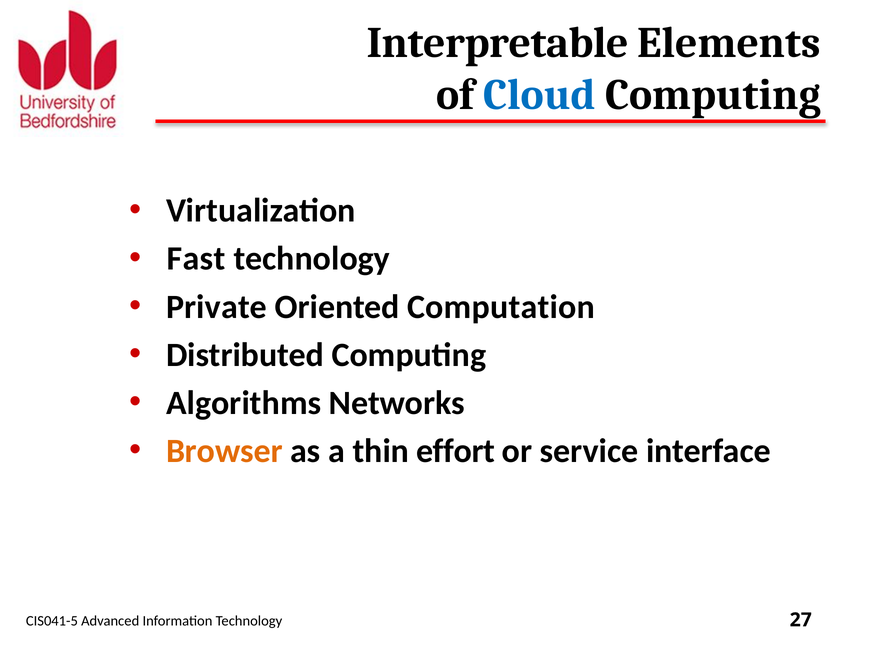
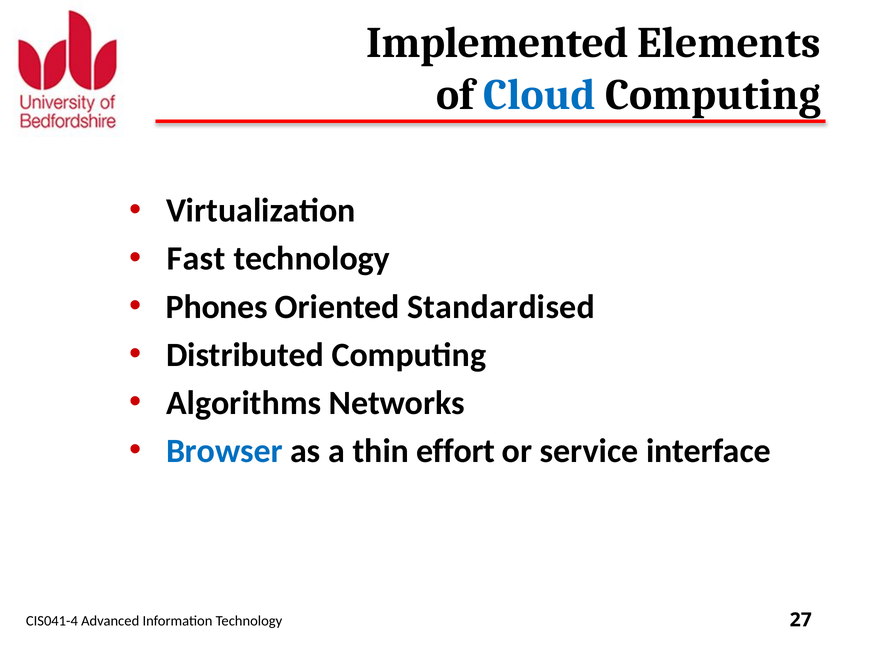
Interpretable: Interpretable -> Implemented
Private: Private -> Phones
Computation: Computation -> Standardised
Browser colour: orange -> blue
CIS041-5: CIS041-5 -> CIS041-4
